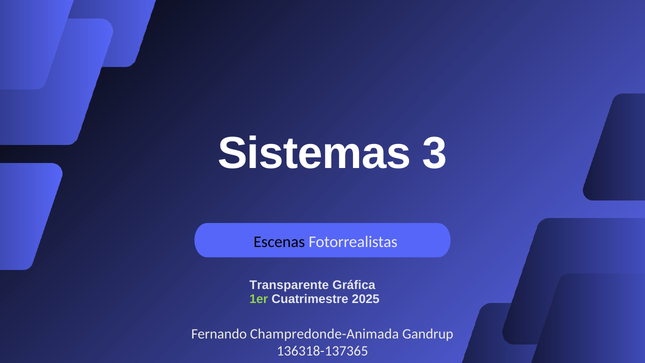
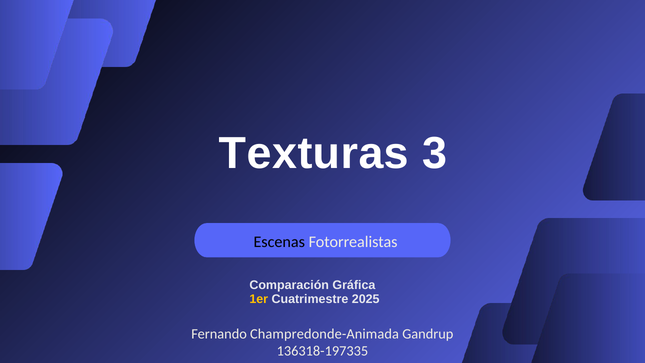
Sistemas: Sistemas -> Texturas
Transparente: Transparente -> Comparación
1er colour: light green -> yellow
136318-137365: 136318-137365 -> 136318-197335
